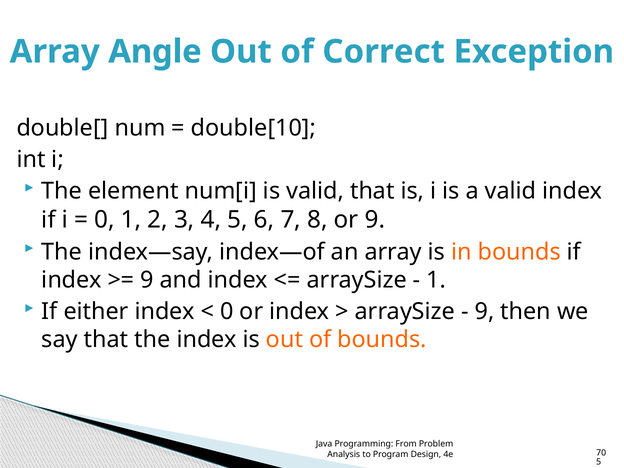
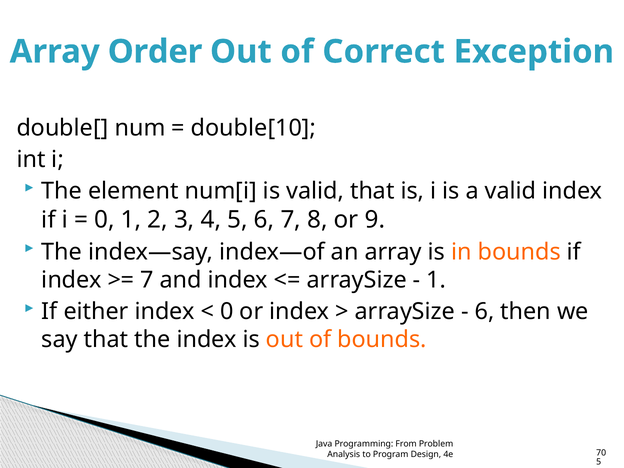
Angle: Angle -> Order
9 at (147, 280): 9 -> 7
9 at (484, 311): 9 -> 6
